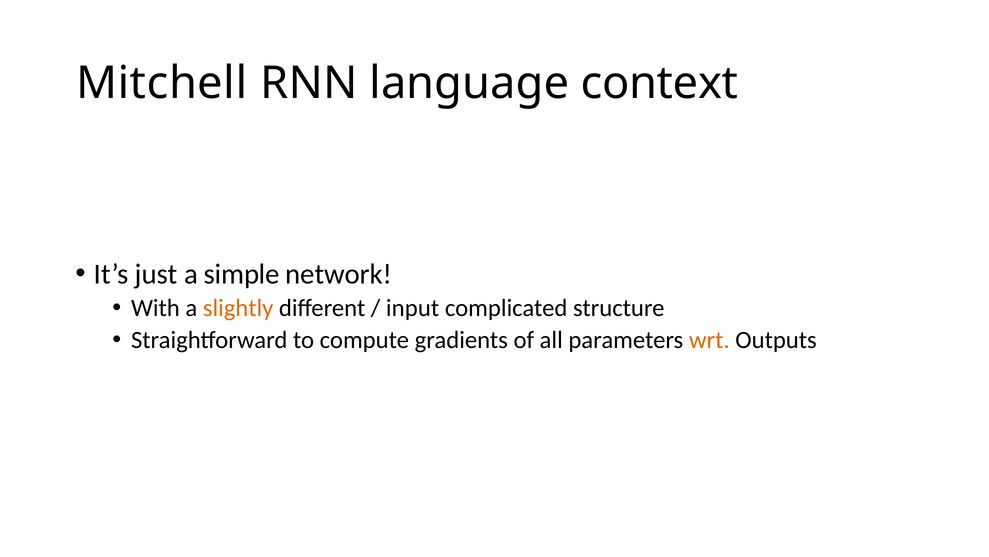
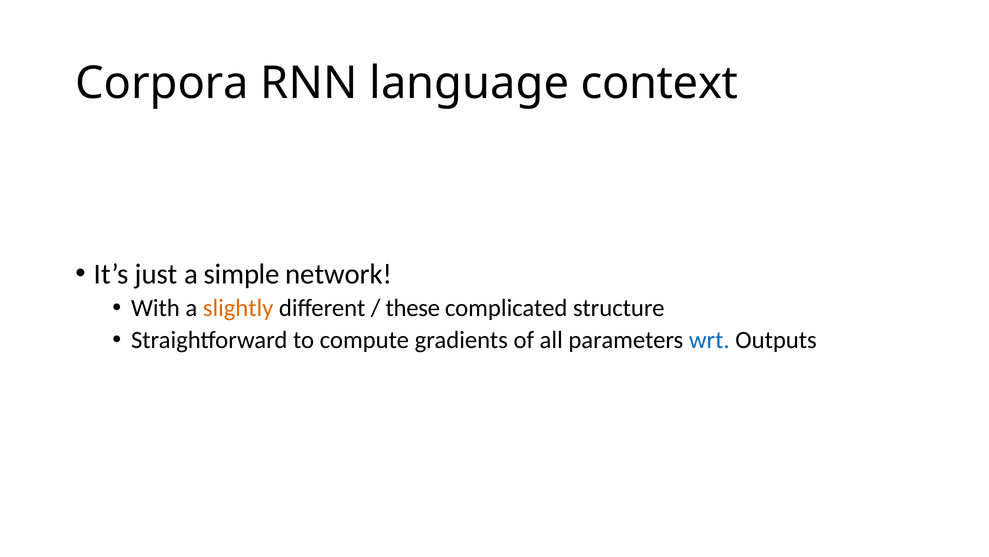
Mitchell: Mitchell -> Corpora
input: input -> these
wrt colour: orange -> blue
